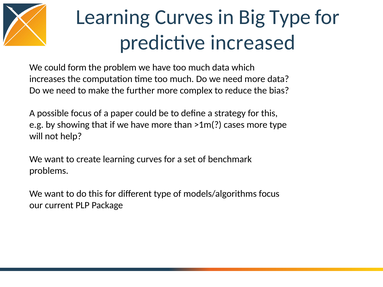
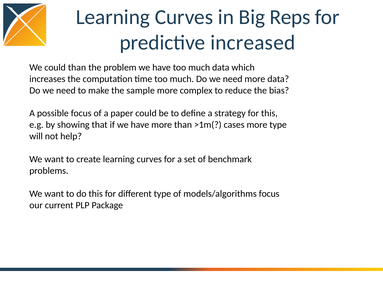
Big Type: Type -> Reps
could form: form -> than
further: further -> sample
